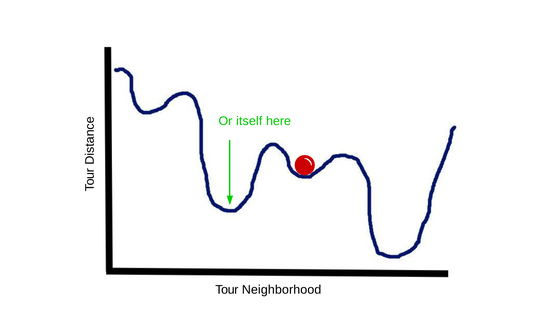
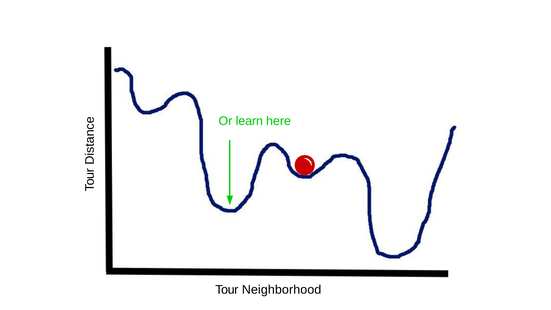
itself: itself -> learn
